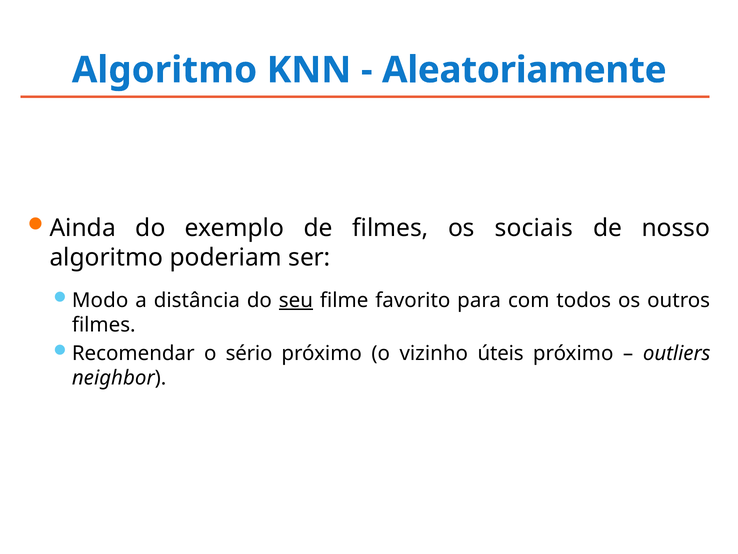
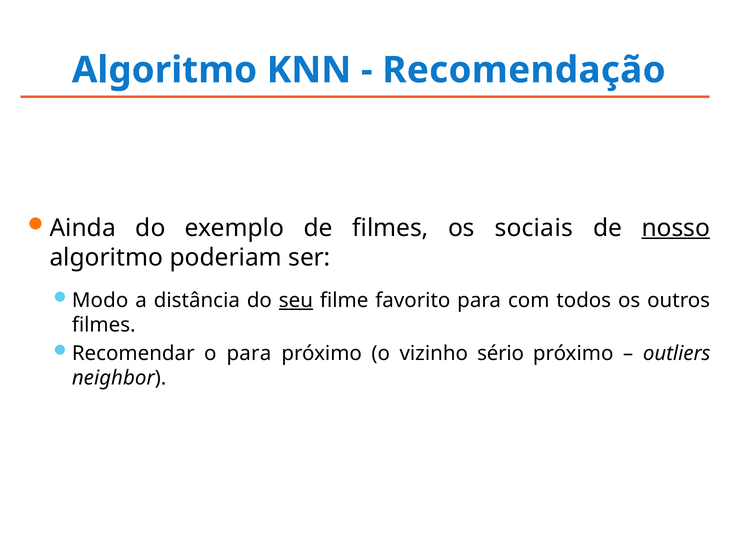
Aleatoriamente: Aleatoriamente -> Recomendação
nosso underline: none -> present
o sério: sério -> para
úteis: úteis -> sério
